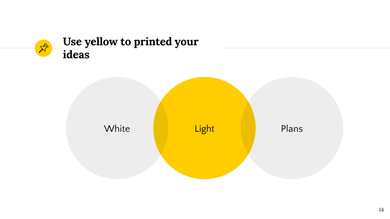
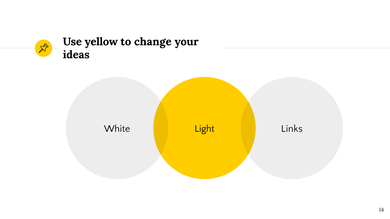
printed: printed -> change
Plans: Plans -> Links
